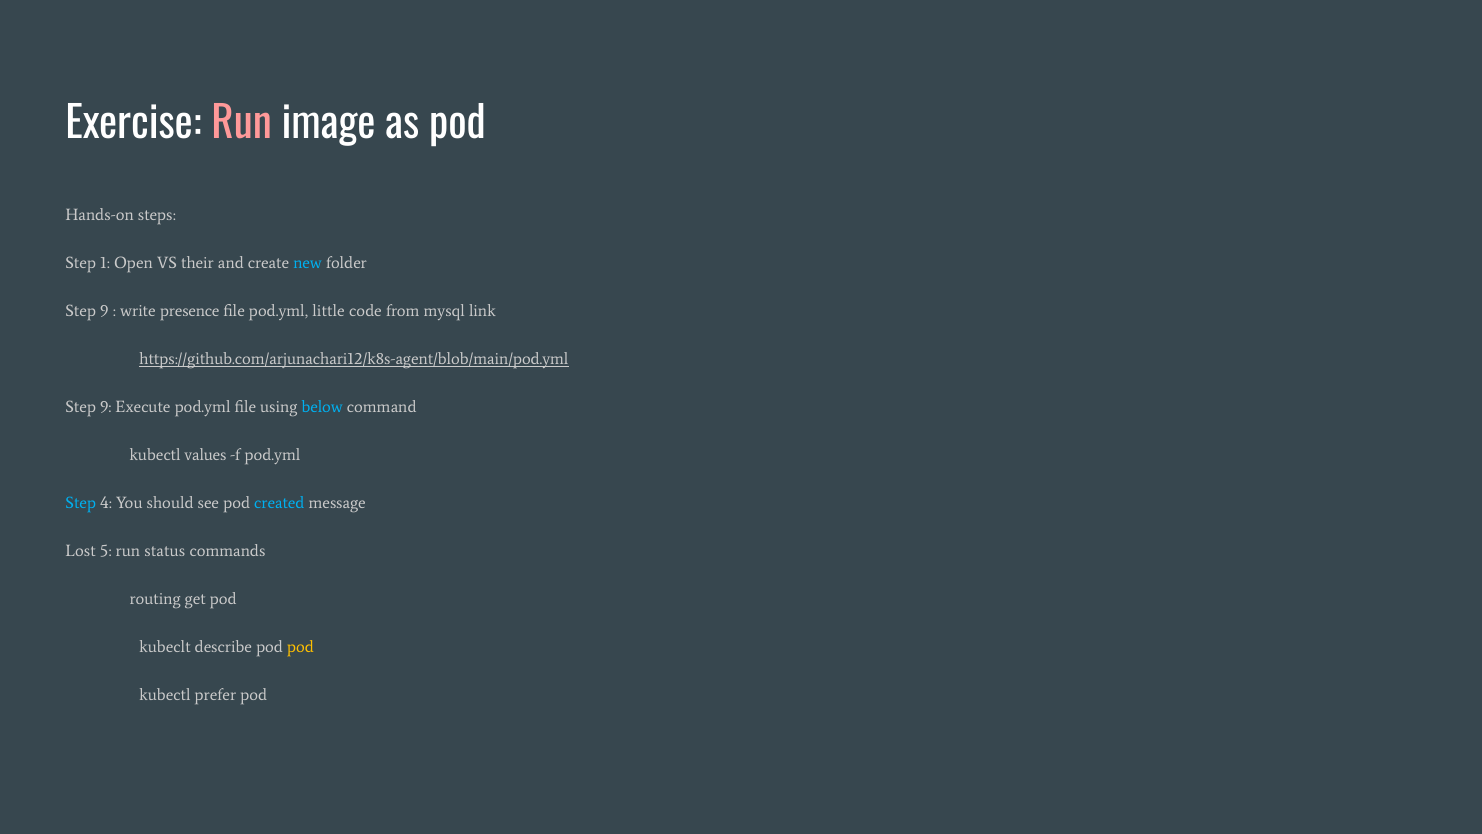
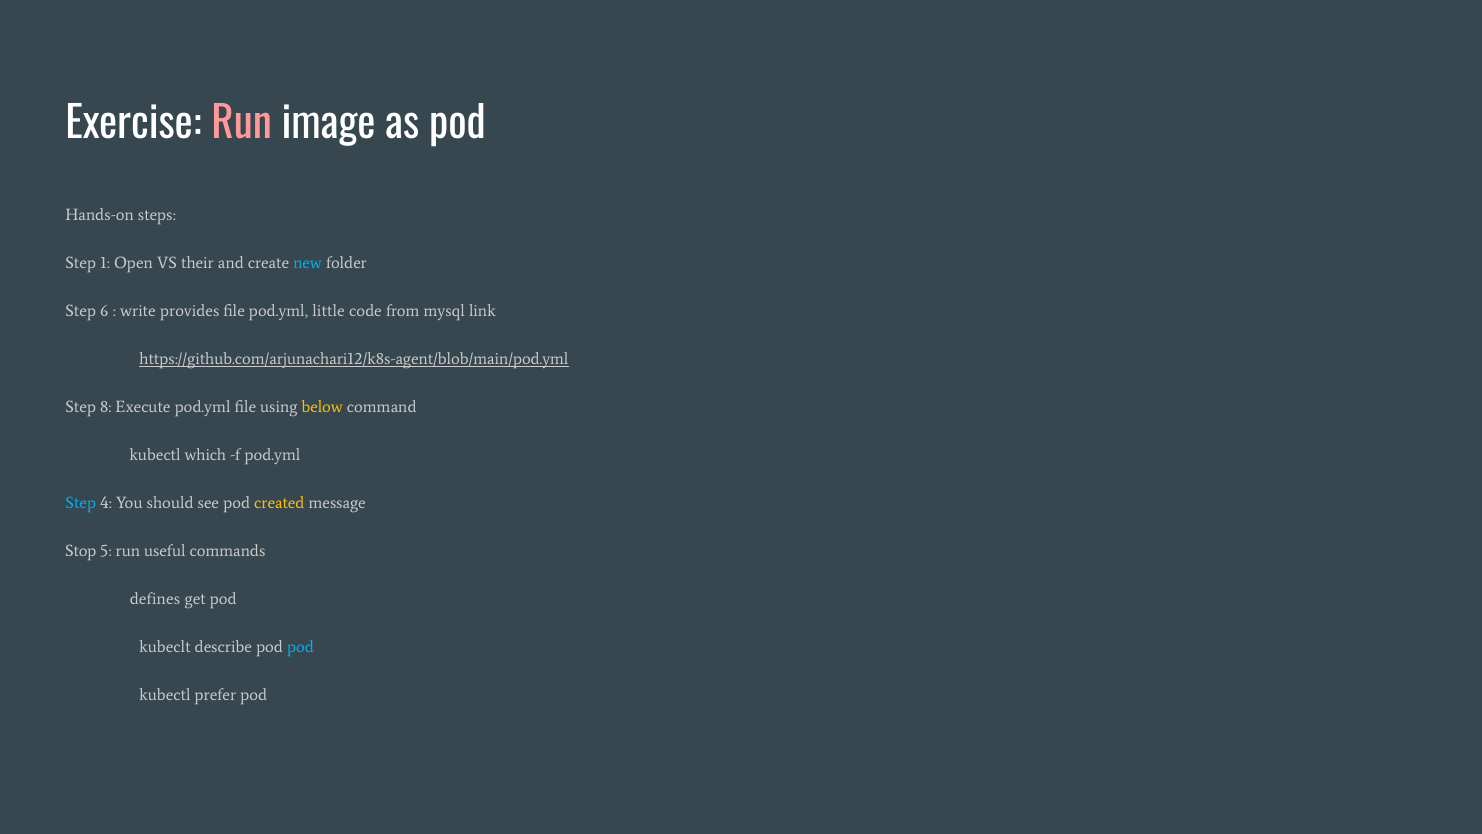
9 at (104, 311): 9 -> 6
presence: presence -> provides
9 at (106, 407): 9 -> 8
below colour: light blue -> yellow
values: values -> which
created colour: light blue -> yellow
Lost: Lost -> Stop
status: status -> useful
routing: routing -> defines
pod at (300, 647) colour: yellow -> light blue
